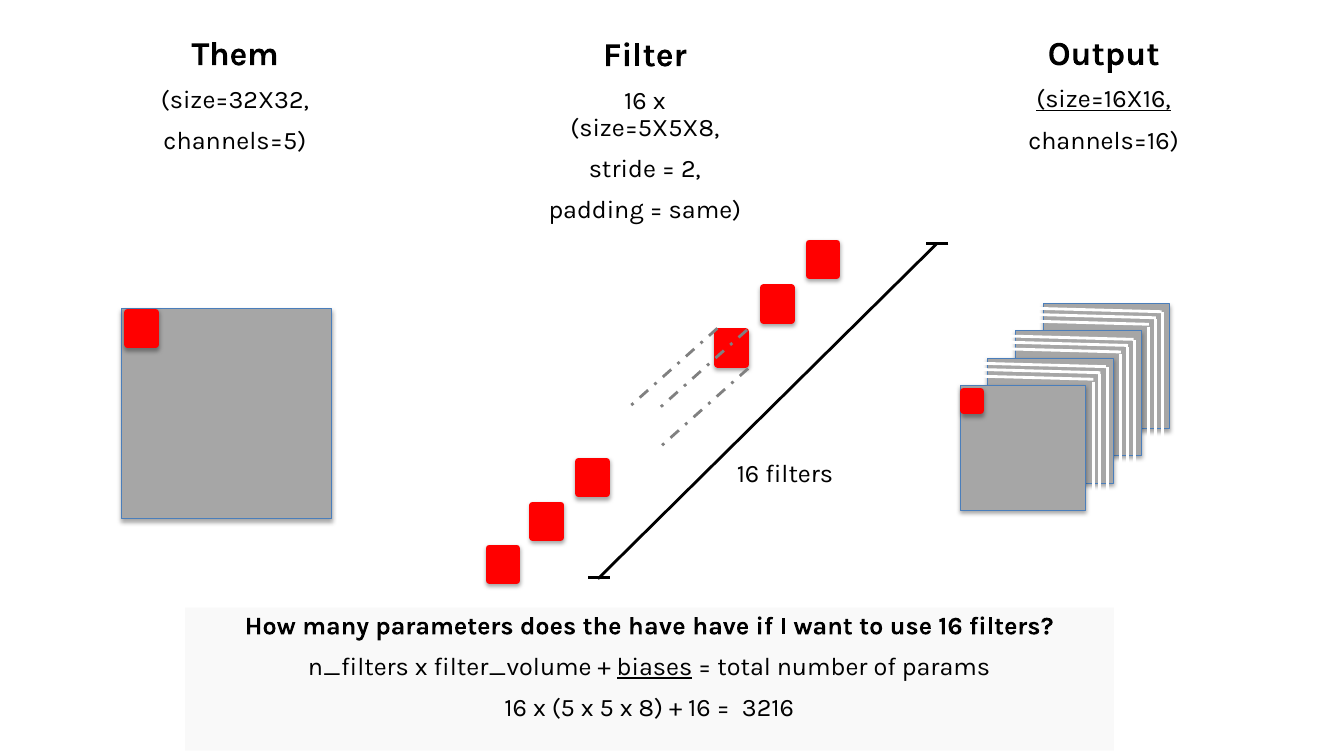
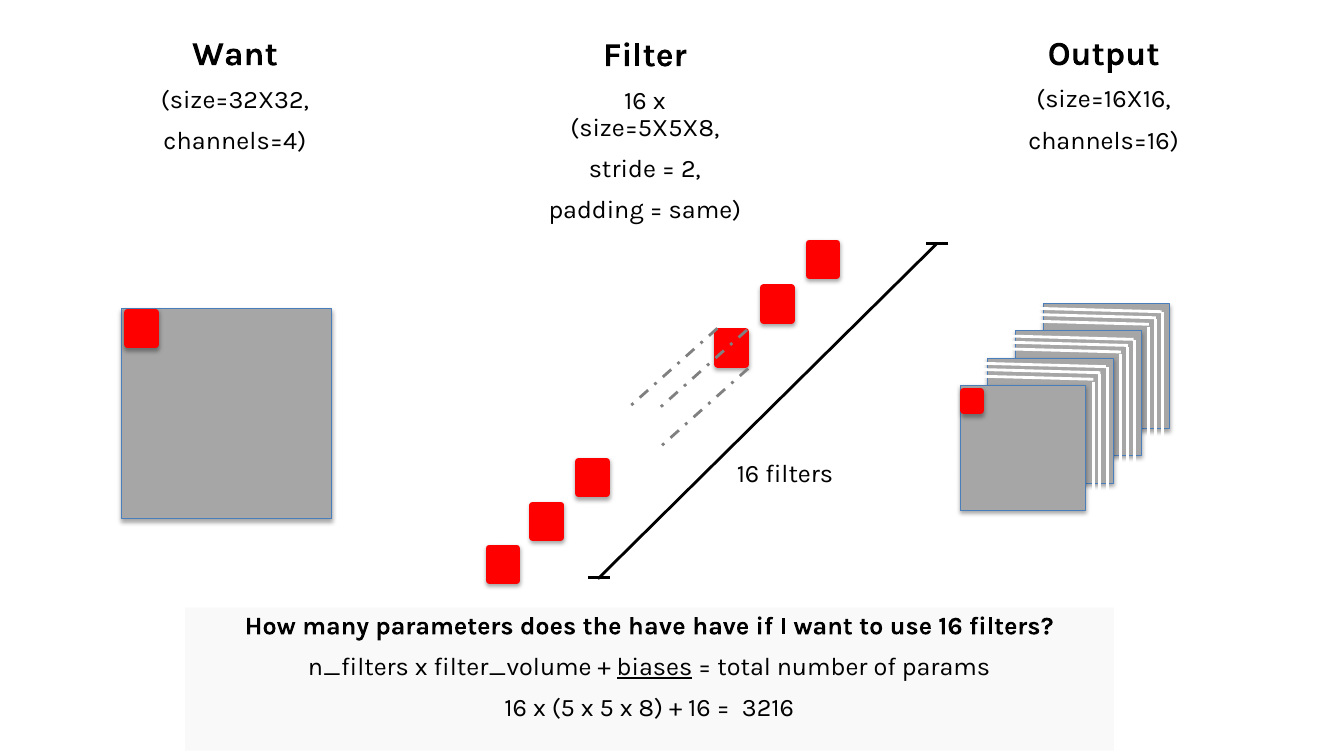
Them at (235, 54): Them -> Want
size=16X16 underline: present -> none
channels=5: channels=5 -> channels=4
